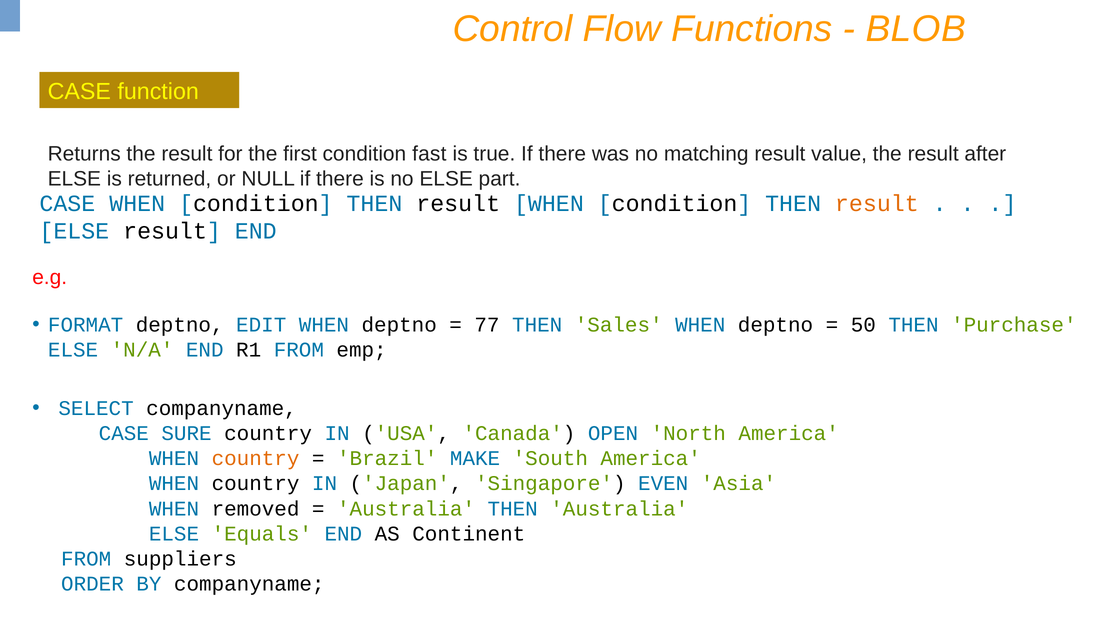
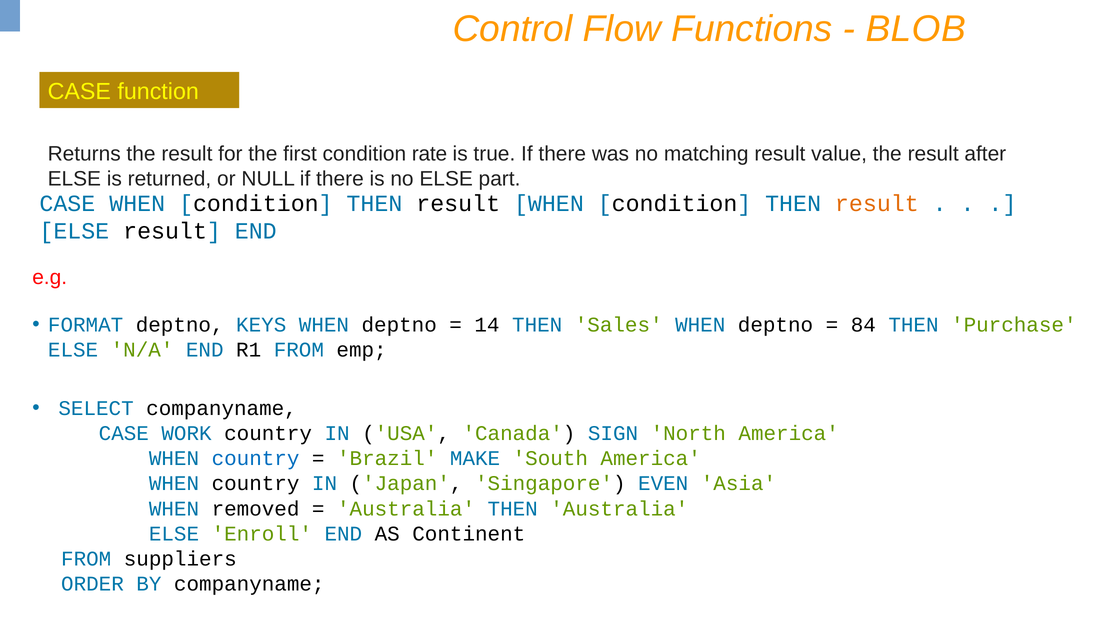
fast: fast -> rate
EDIT: EDIT -> KEYS
77: 77 -> 14
50: 50 -> 84
SURE: SURE -> WORK
OPEN: OPEN -> SIGN
country at (256, 459) colour: orange -> blue
Equals: Equals -> Enroll
